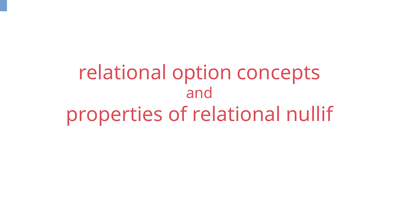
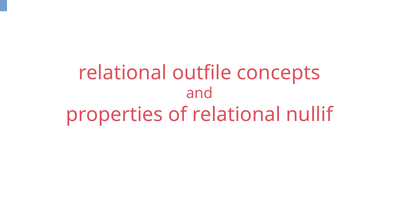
option: option -> outfile
